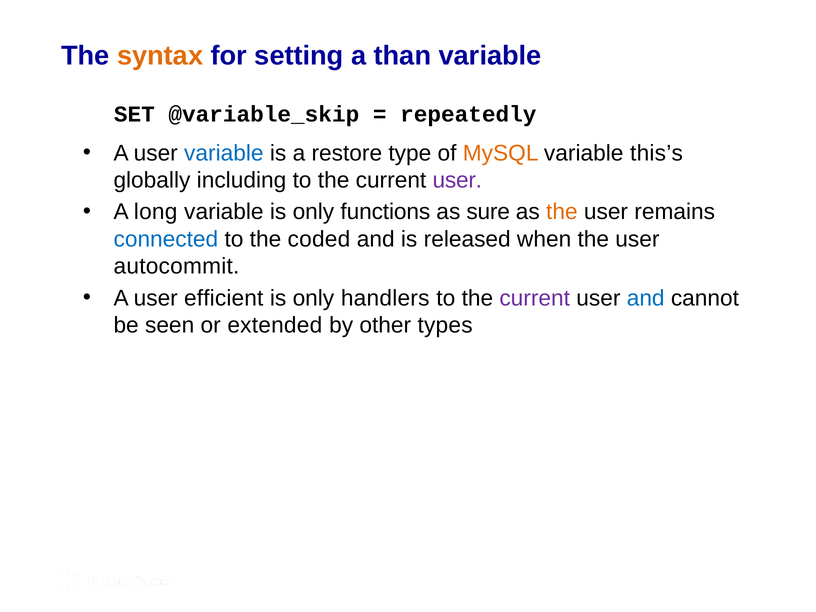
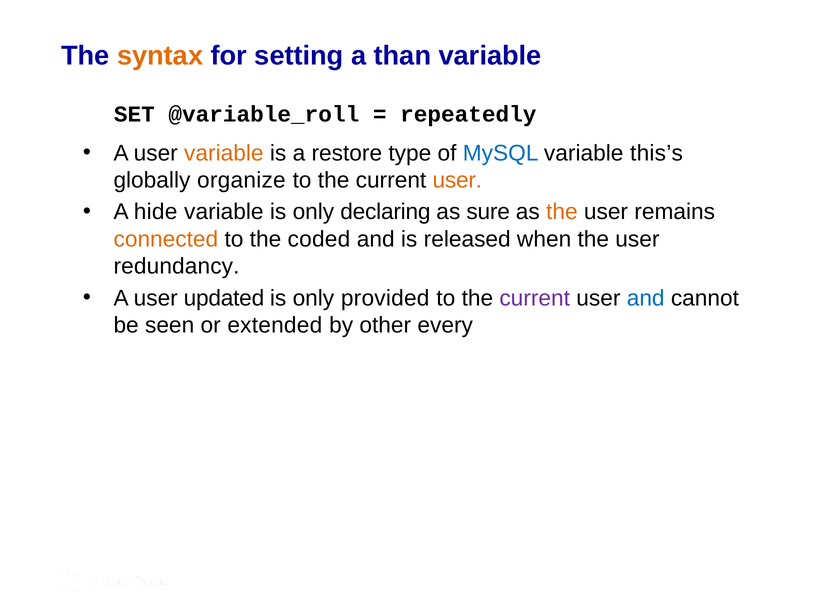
@variable_skip: @variable_skip -> @variable_roll
variable at (224, 153) colour: blue -> orange
MySQL at (501, 153) colour: orange -> blue
including: including -> organize
user at (457, 180) colour: purple -> orange
long: long -> hide
functions: functions -> declaring
connected colour: blue -> orange
autocommit: autocommit -> redundancy
efficient: efficient -> updated
handlers: handlers -> provided
types: types -> every
